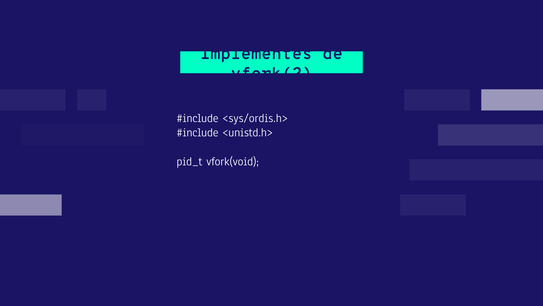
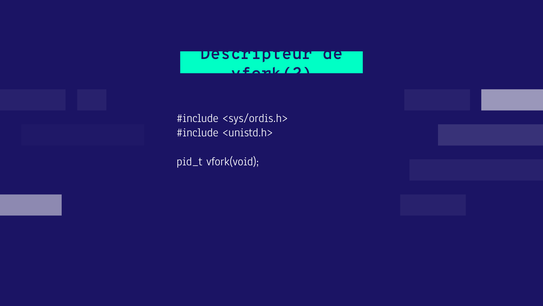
Implémentés: Implémentés -> Descripteur
